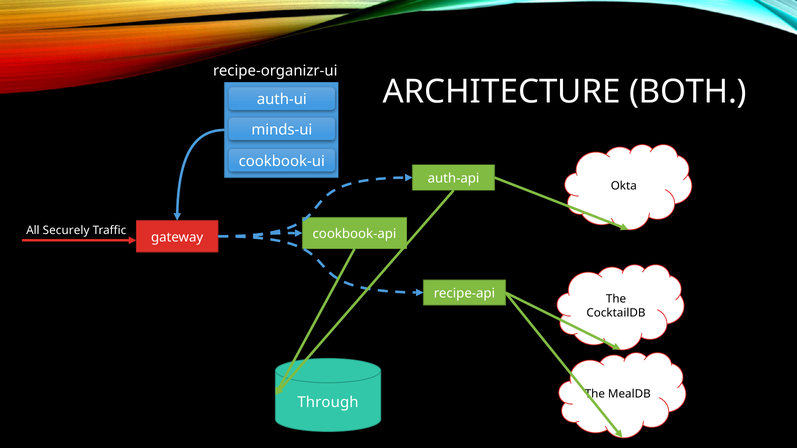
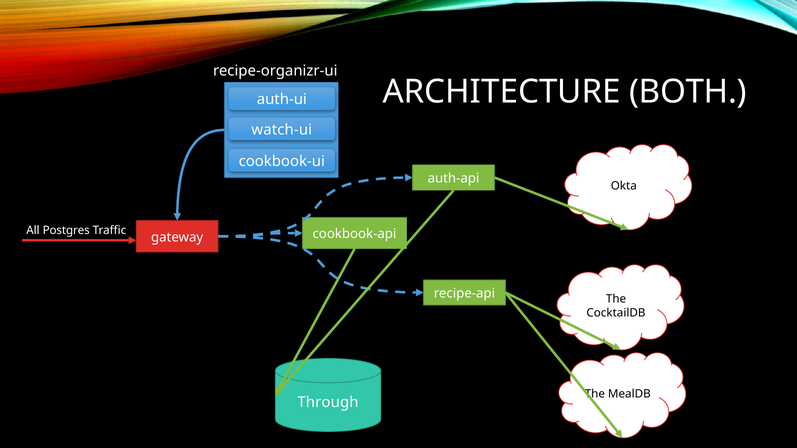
minds-ui: minds-ui -> watch-ui
Securely: Securely -> Postgres
